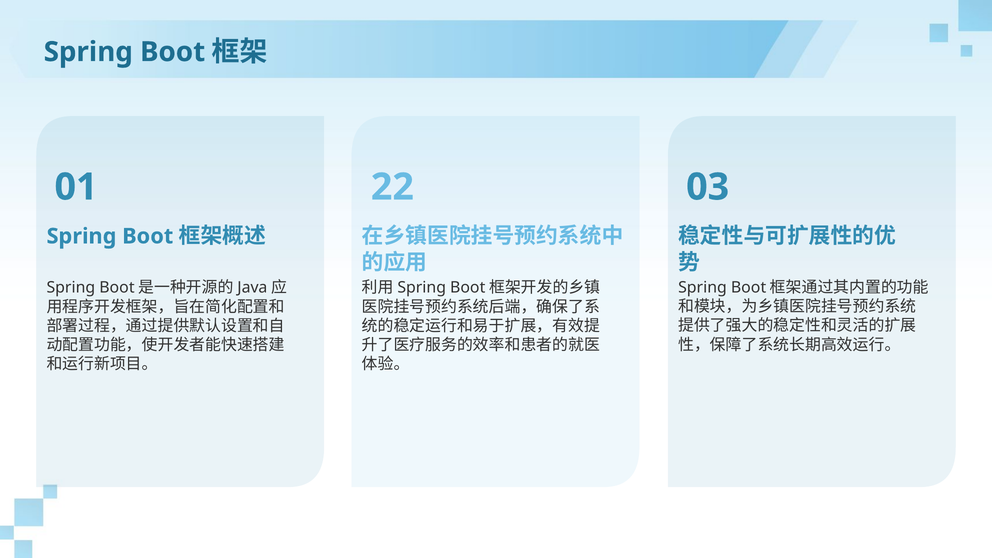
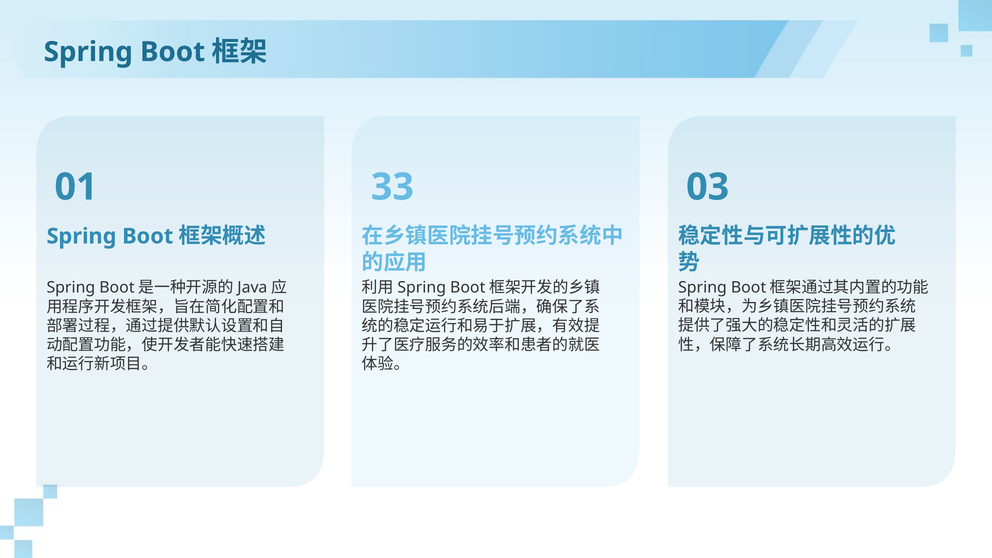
22: 22 -> 33
